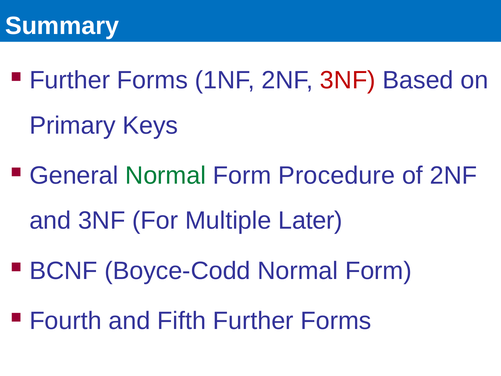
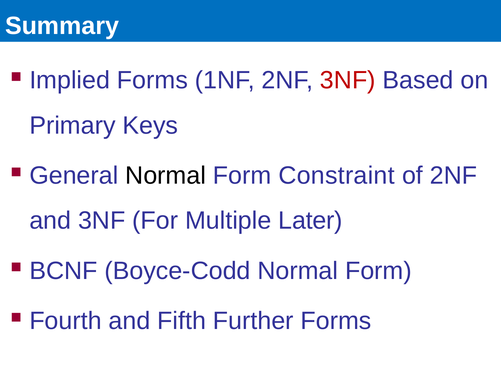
Further at (70, 80): Further -> Implied
Normal at (166, 175) colour: green -> black
Procedure: Procedure -> Constraint
